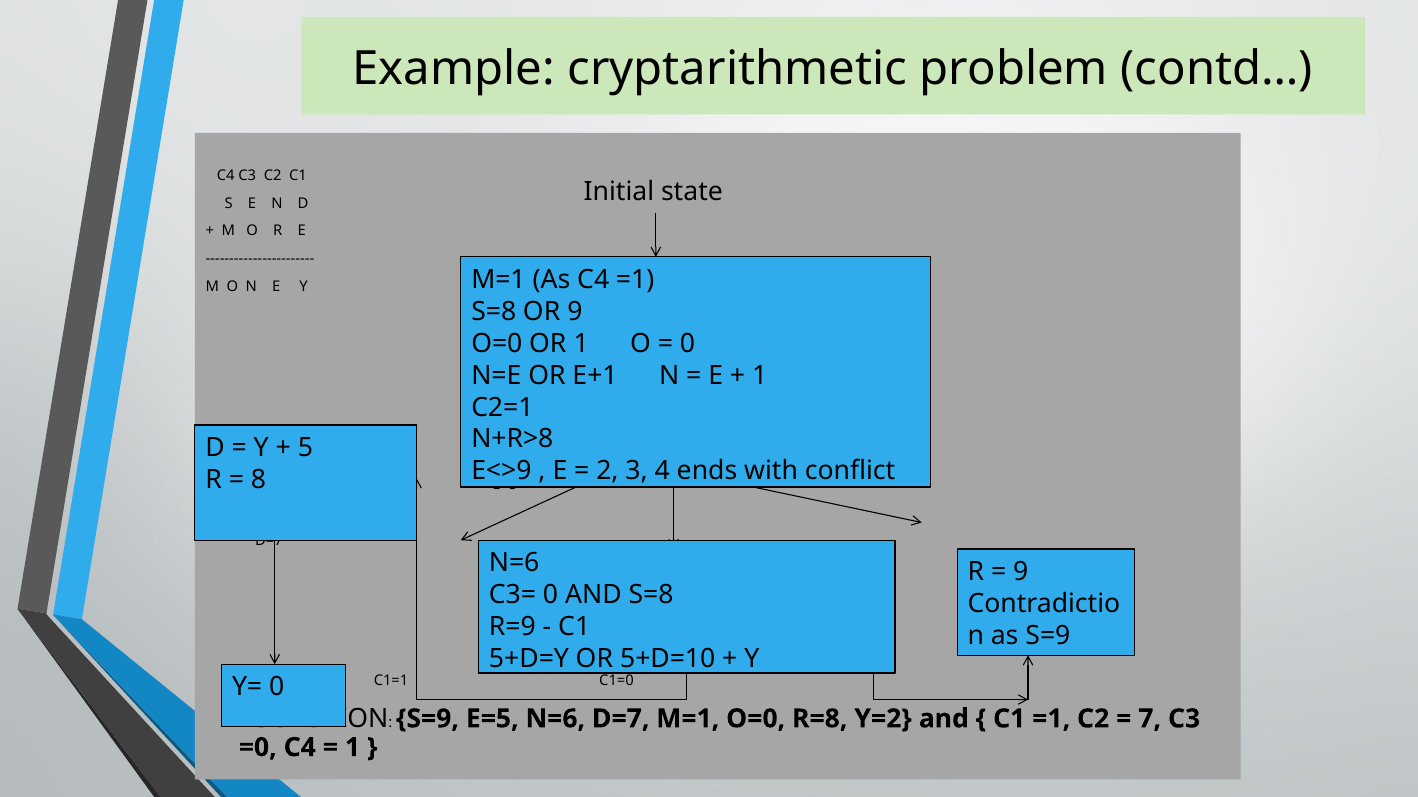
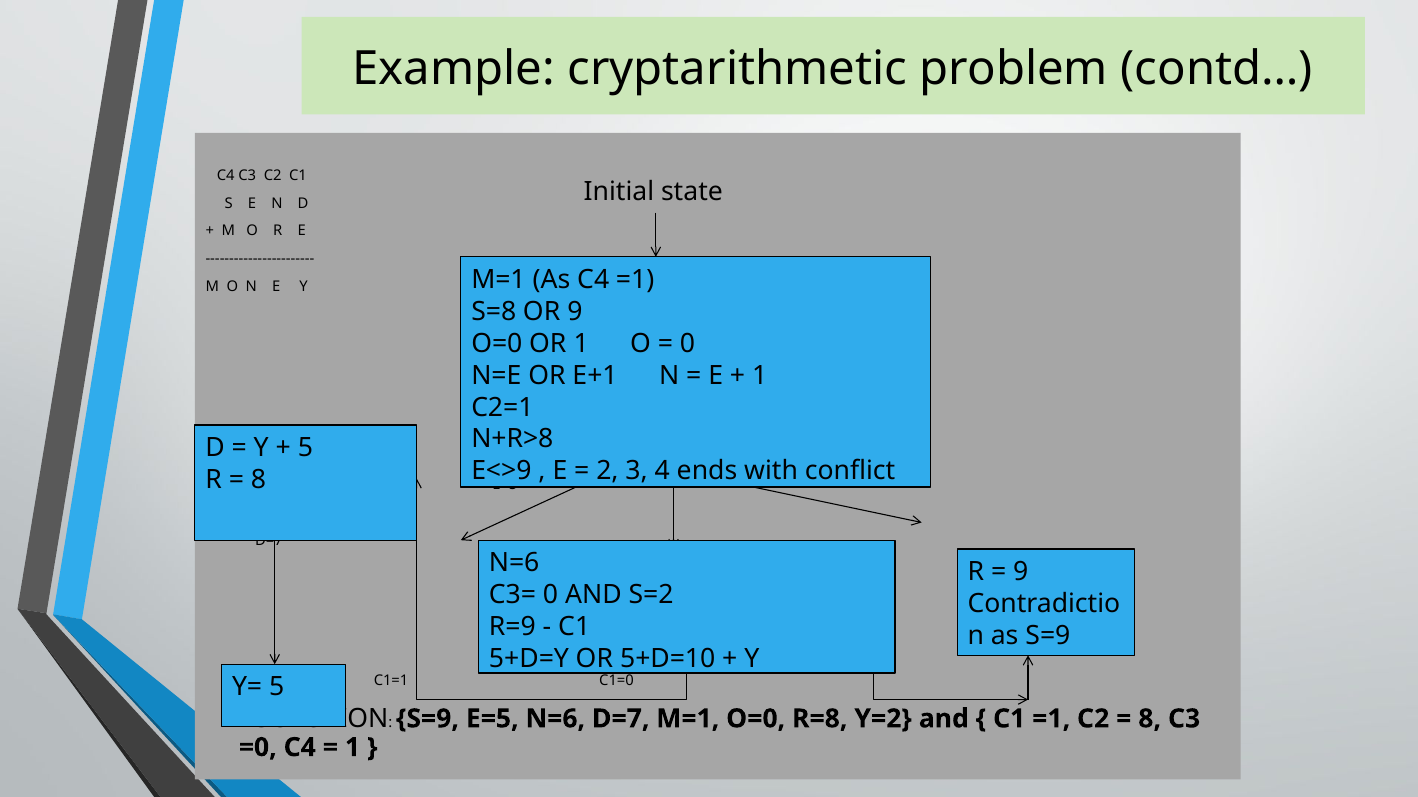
AND S=8: S=8 -> S=2
Y= 0: 0 -> 5
7 at (1150, 719): 7 -> 8
